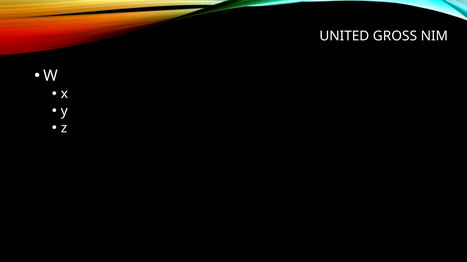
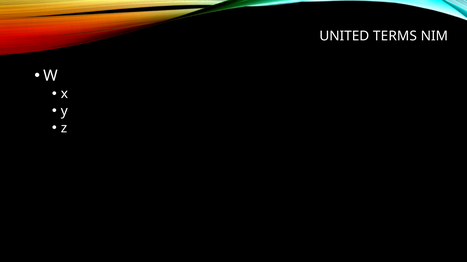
GROSS: GROSS -> TERMS
